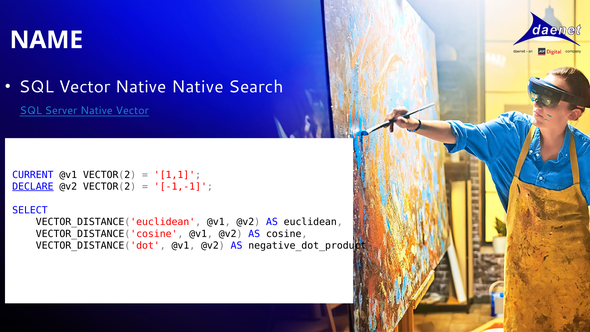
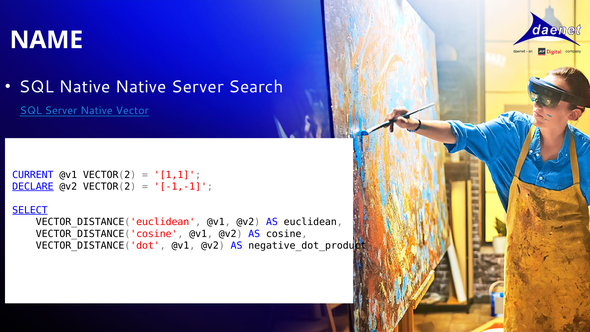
SQL Vector: Vector -> Native
Native Native: Native -> Server
SELECT underline: none -> present
